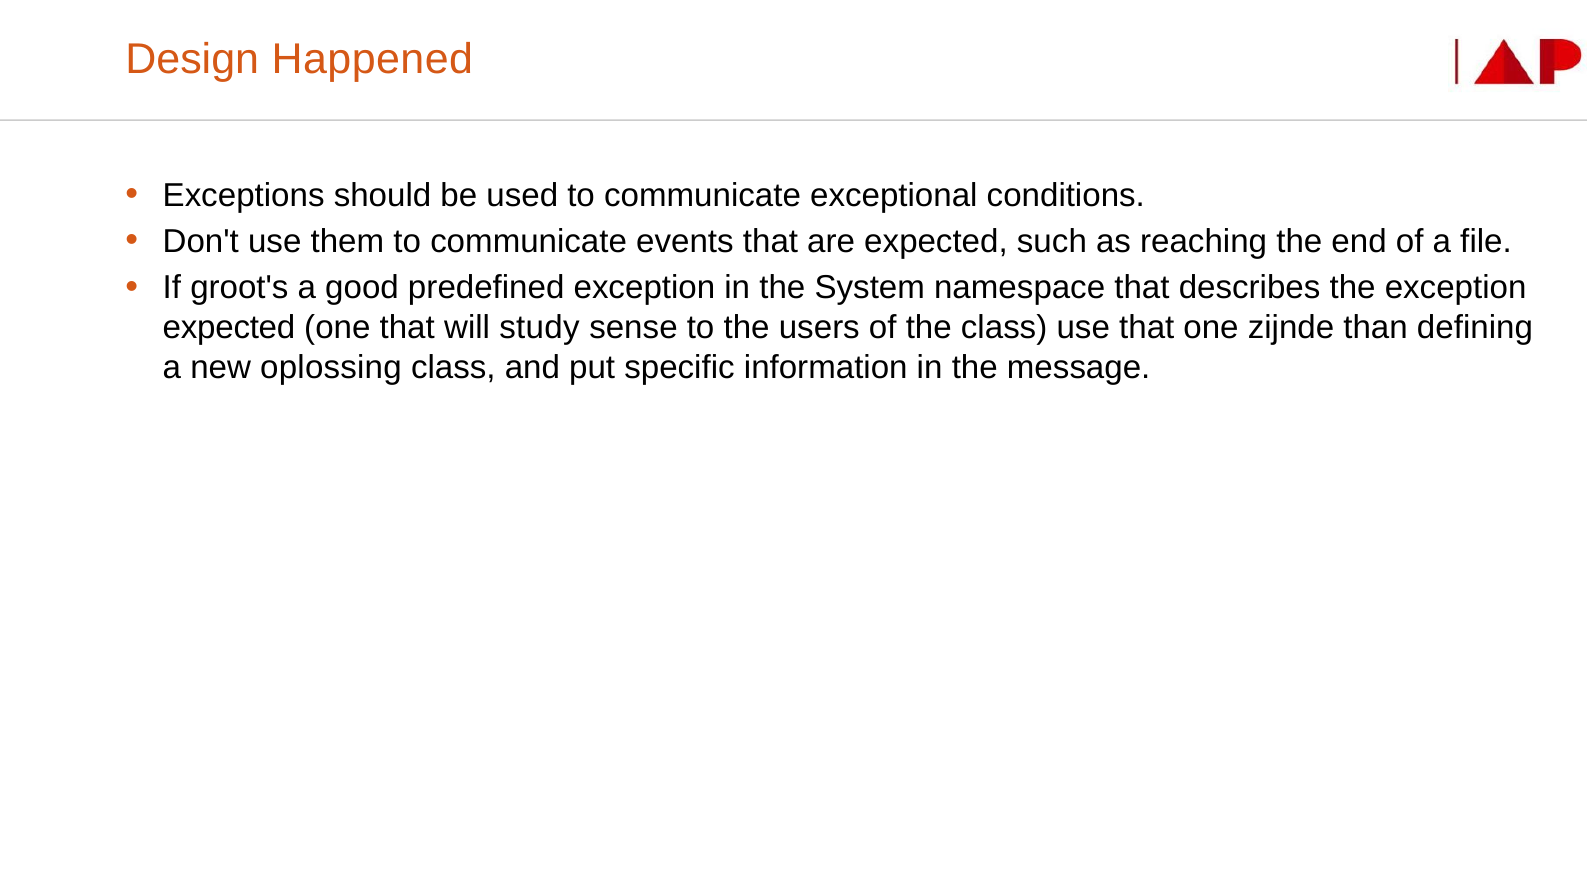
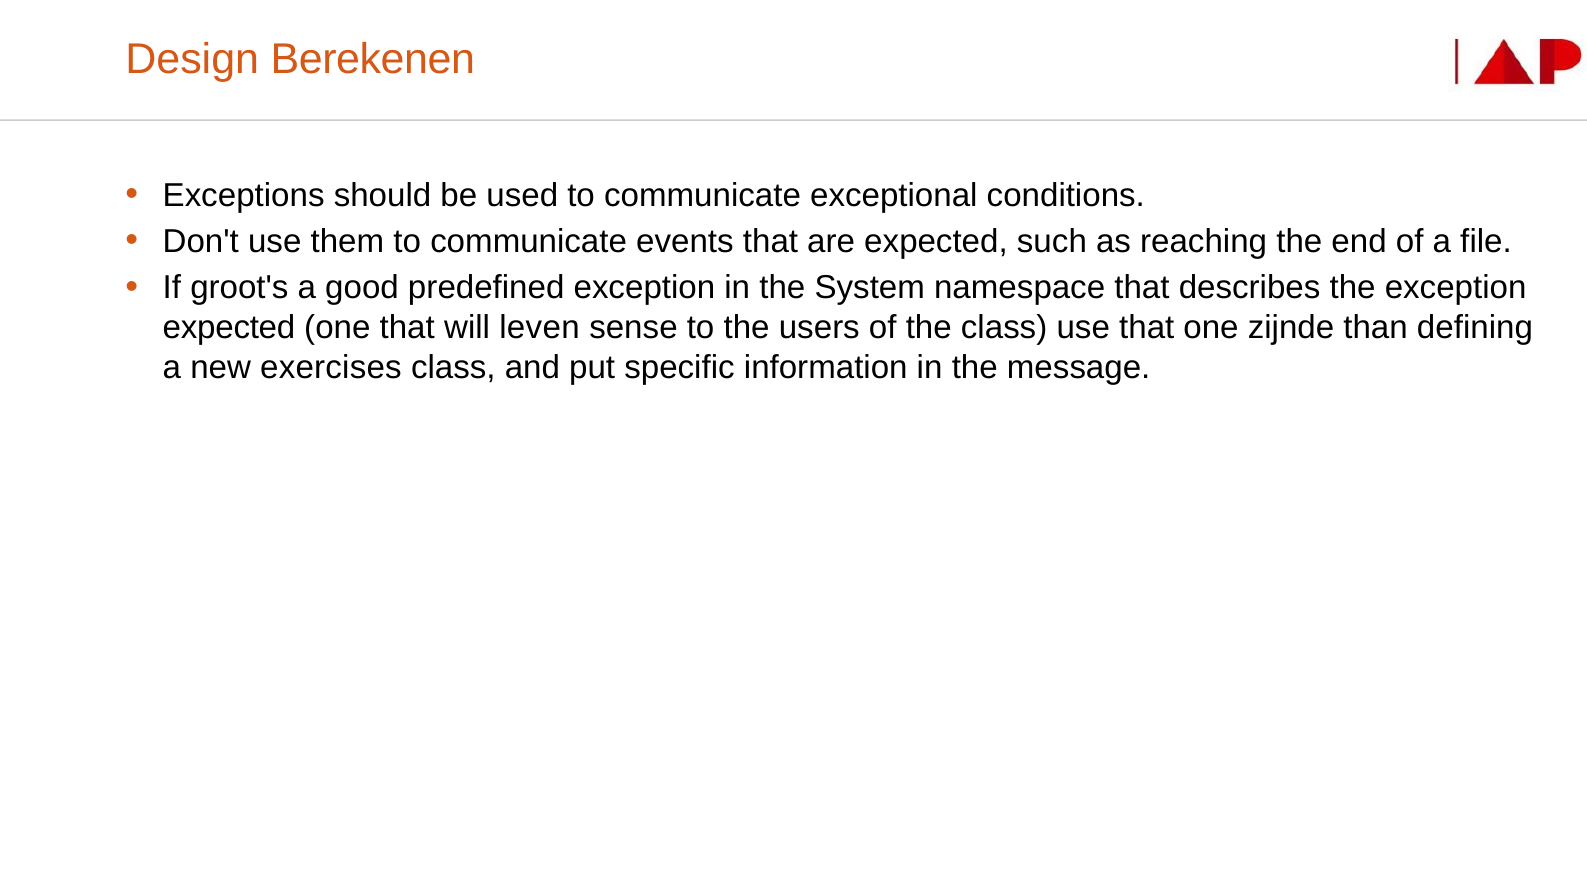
Happened: Happened -> Berekenen
study: study -> leven
oplossing: oplossing -> exercises
